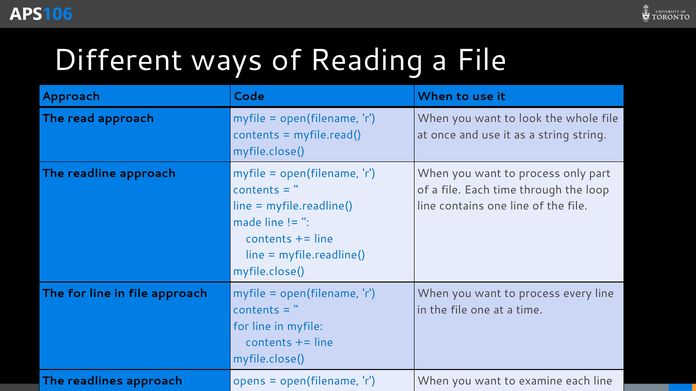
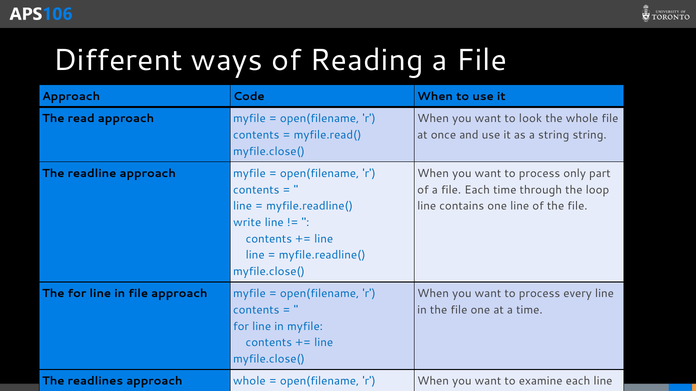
made: made -> write
approach opens: opens -> whole
